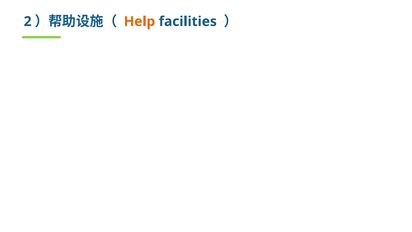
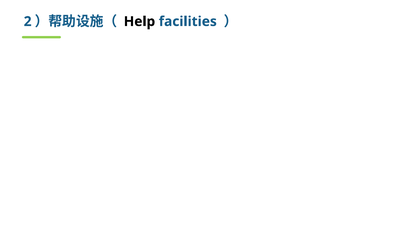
Help colour: orange -> black
